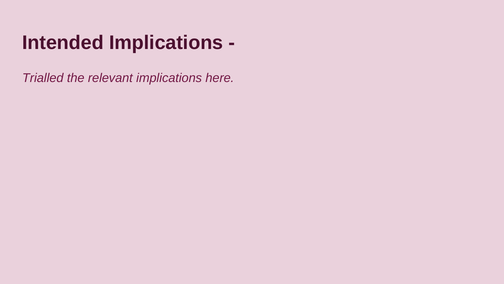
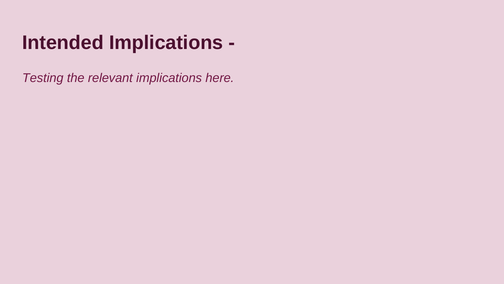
Trialled: Trialled -> Testing
